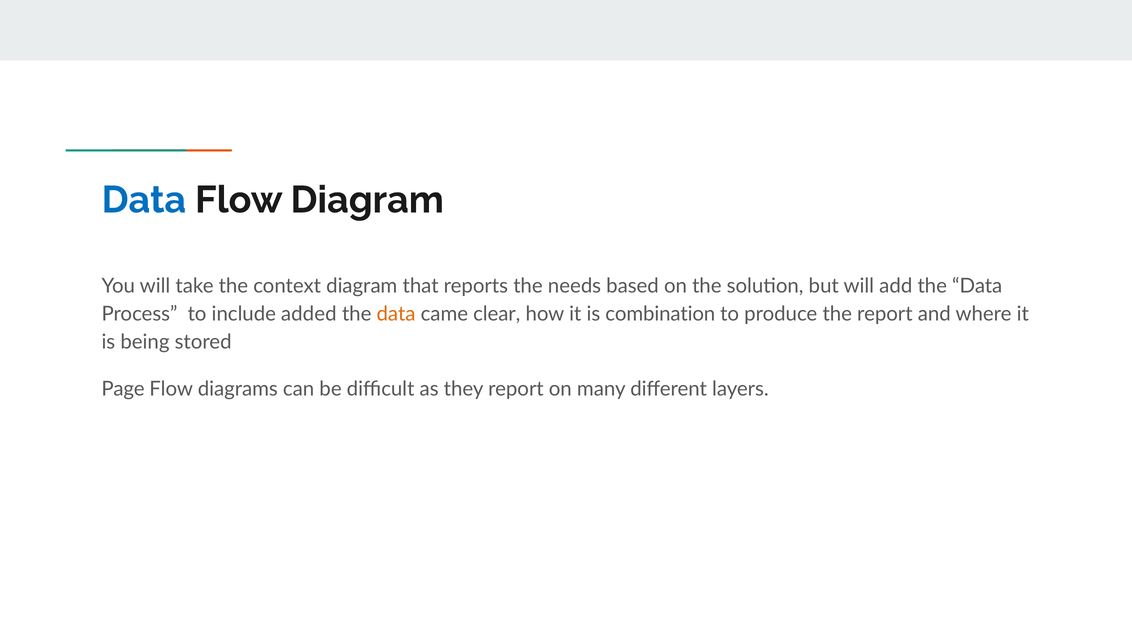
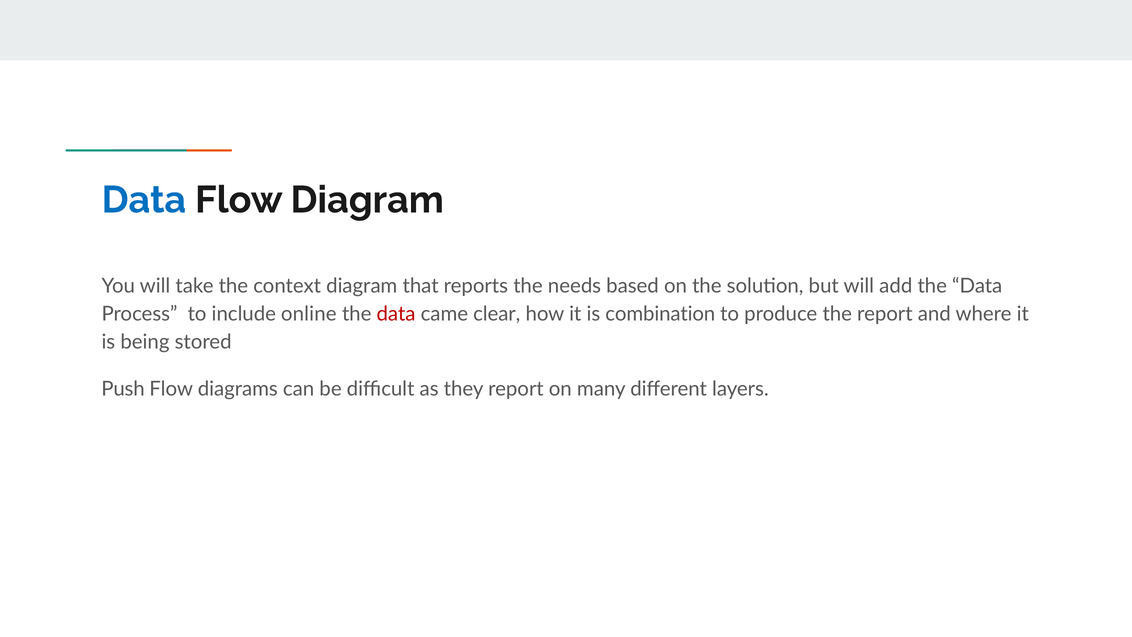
added: added -> online
data at (396, 314) colour: orange -> red
Page: Page -> Push
